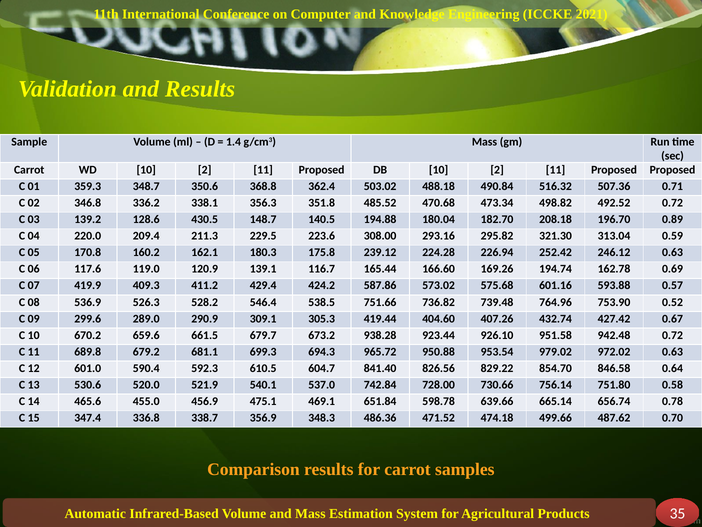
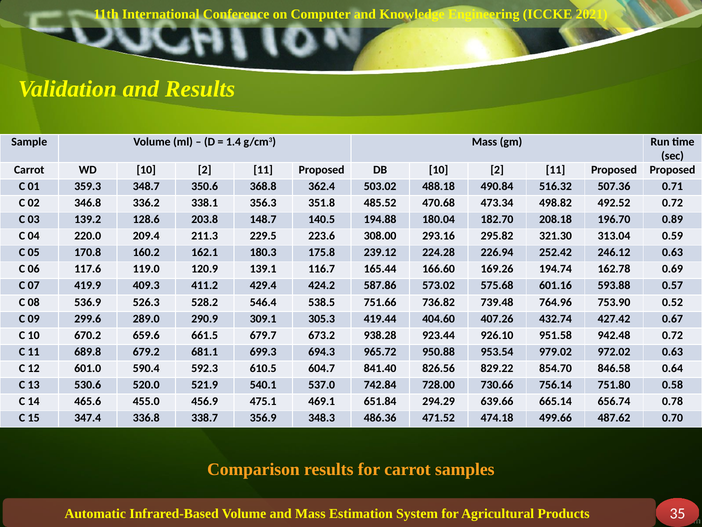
430.5: 430.5 -> 203.8
598.78: 598.78 -> 294.29
